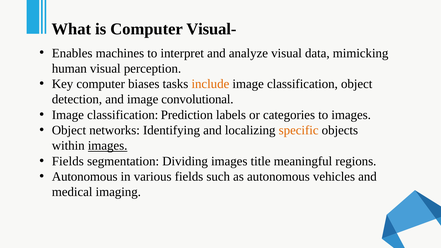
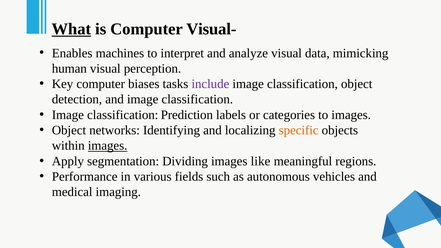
What underline: none -> present
include colour: orange -> purple
and image convolutional: convolutional -> classification
Fields at (68, 161): Fields -> Apply
title: title -> like
Autonomous at (85, 177): Autonomous -> Performance
